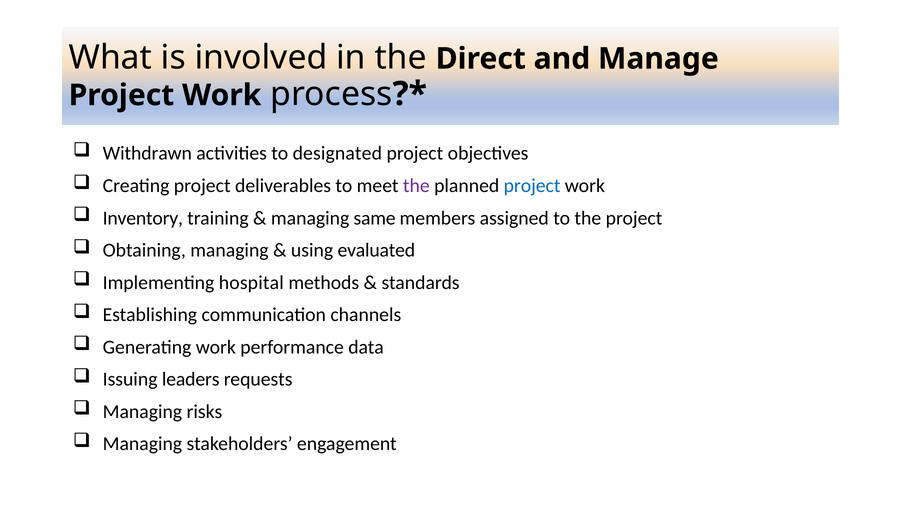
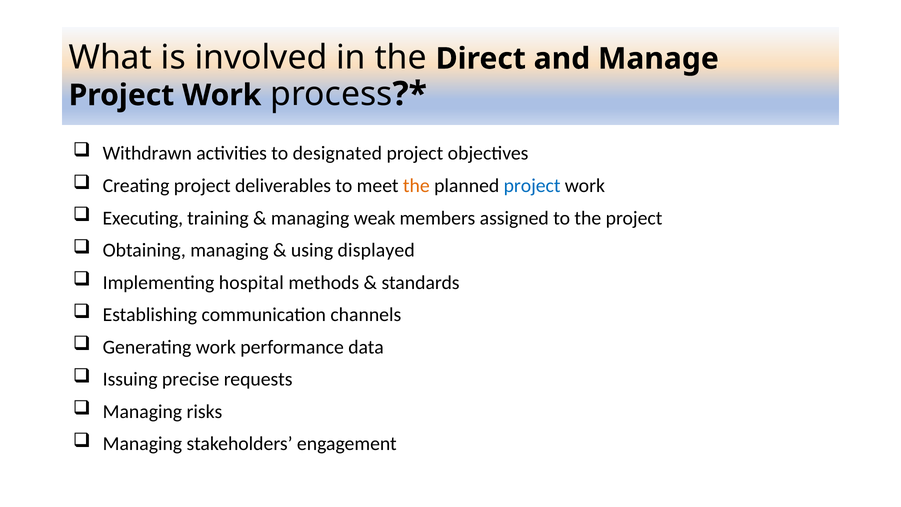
the at (416, 186) colour: purple -> orange
Inventory: Inventory -> Executing
same: same -> weak
evaluated: evaluated -> displayed
leaders: leaders -> precise
